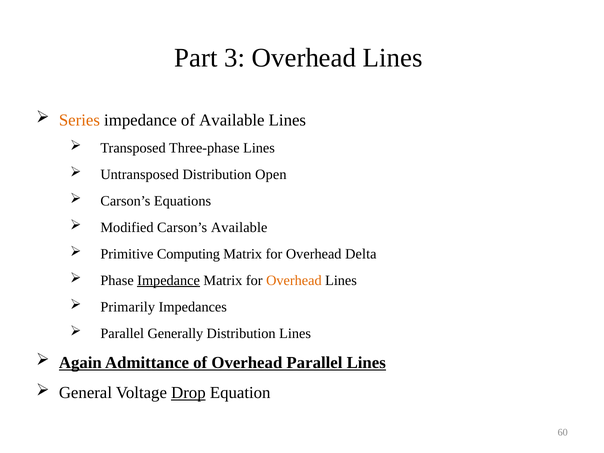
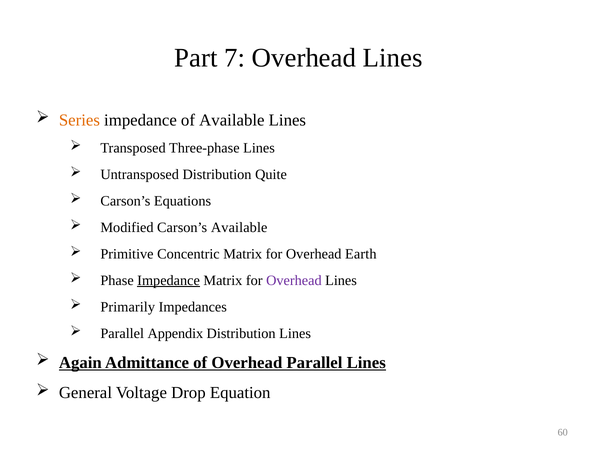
3: 3 -> 7
Open: Open -> Quite
Computing: Computing -> Concentric
Delta: Delta -> Earth
Overhead at (294, 280) colour: orange -> purple
Generally: Generally -> Appendix
Drop underline: present -> none
